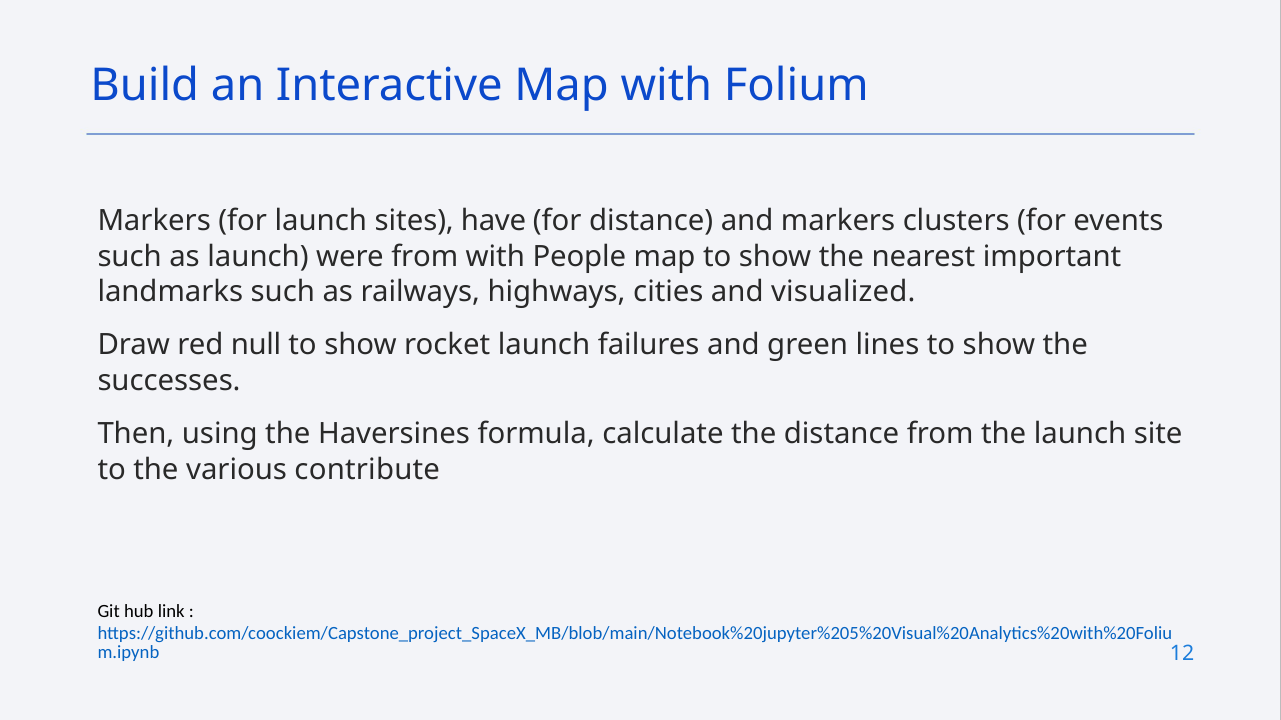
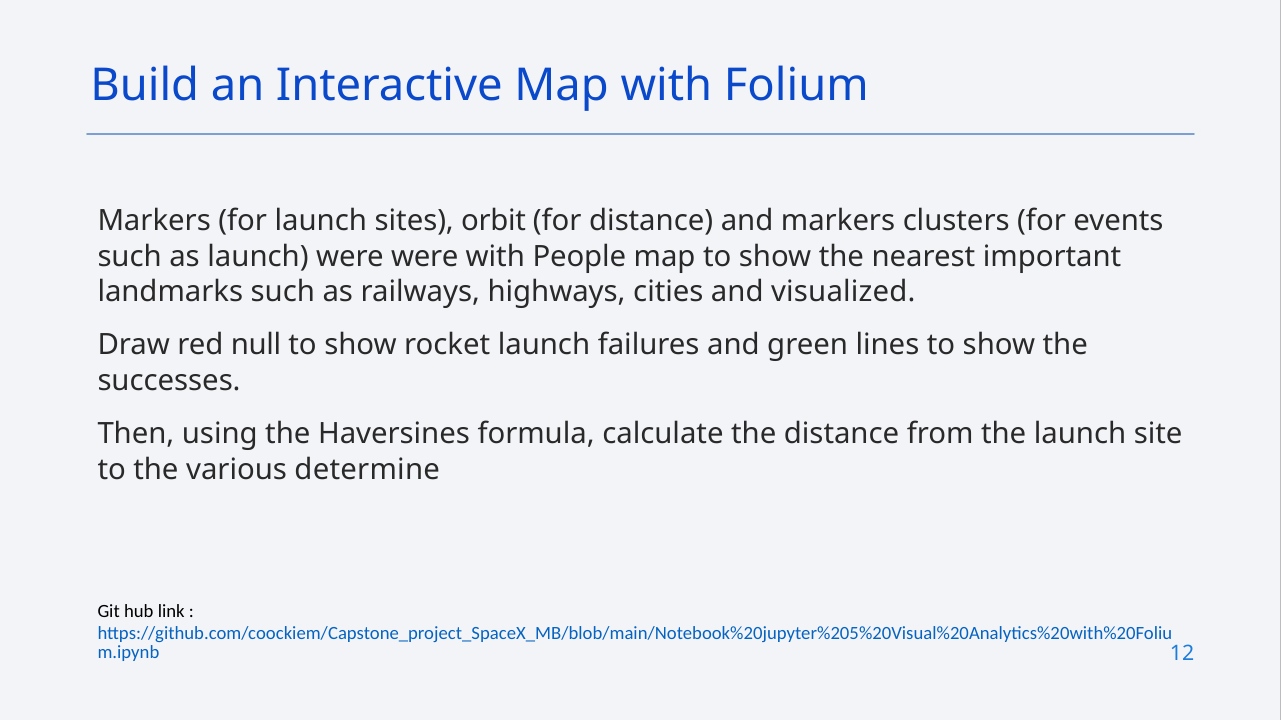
have: have -> orbit
were from: from -> were
contribute: contribute -> determine
